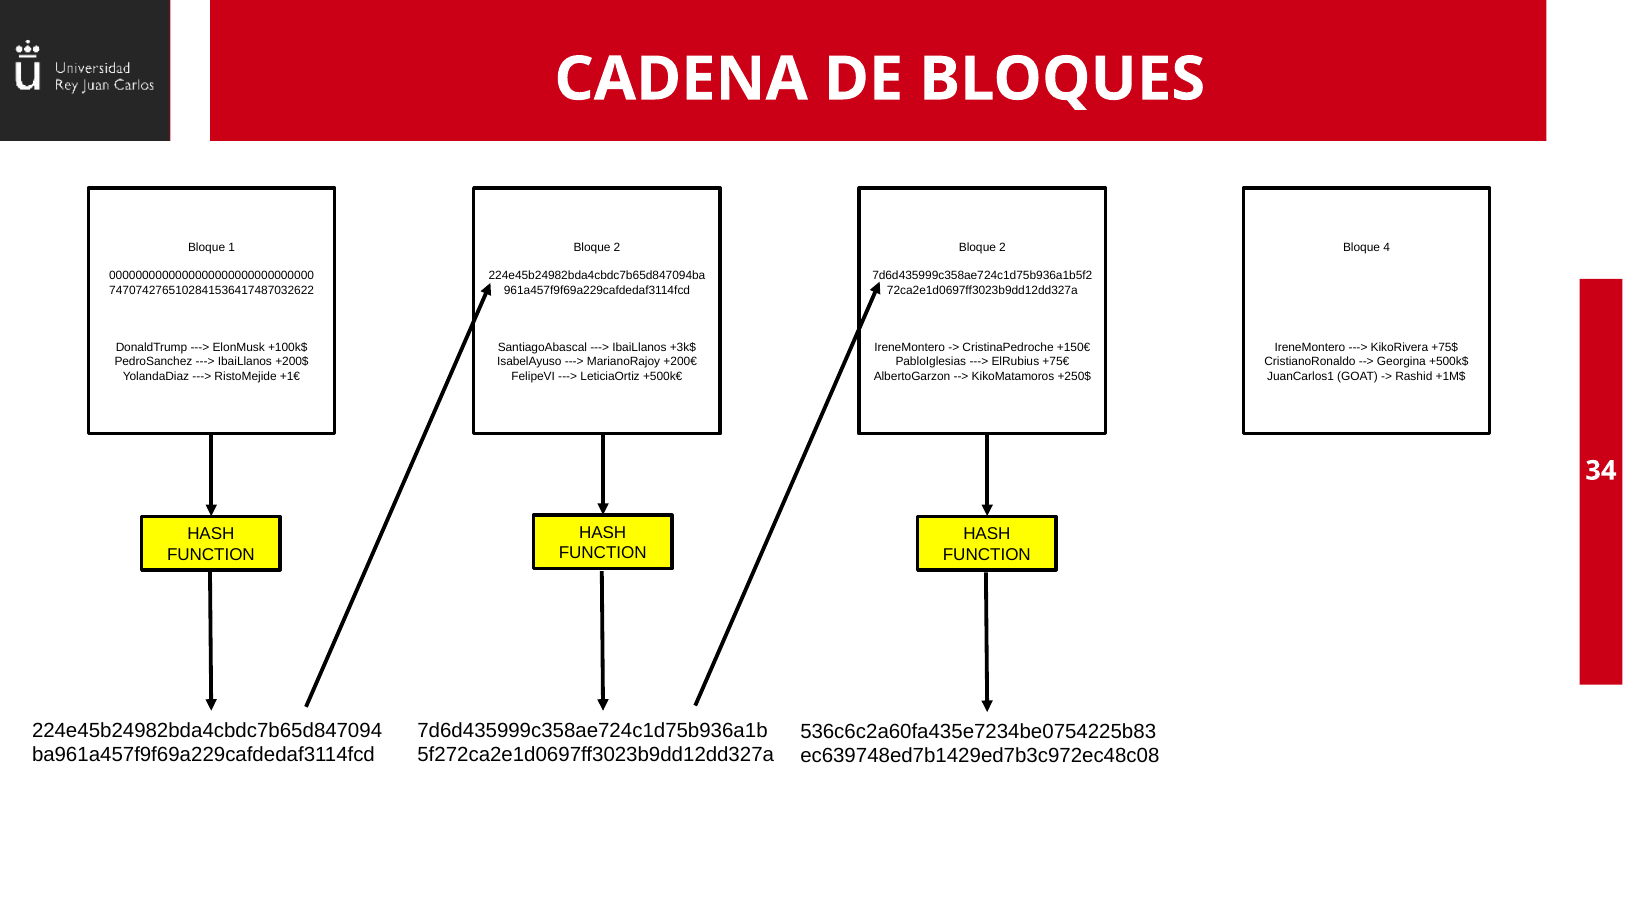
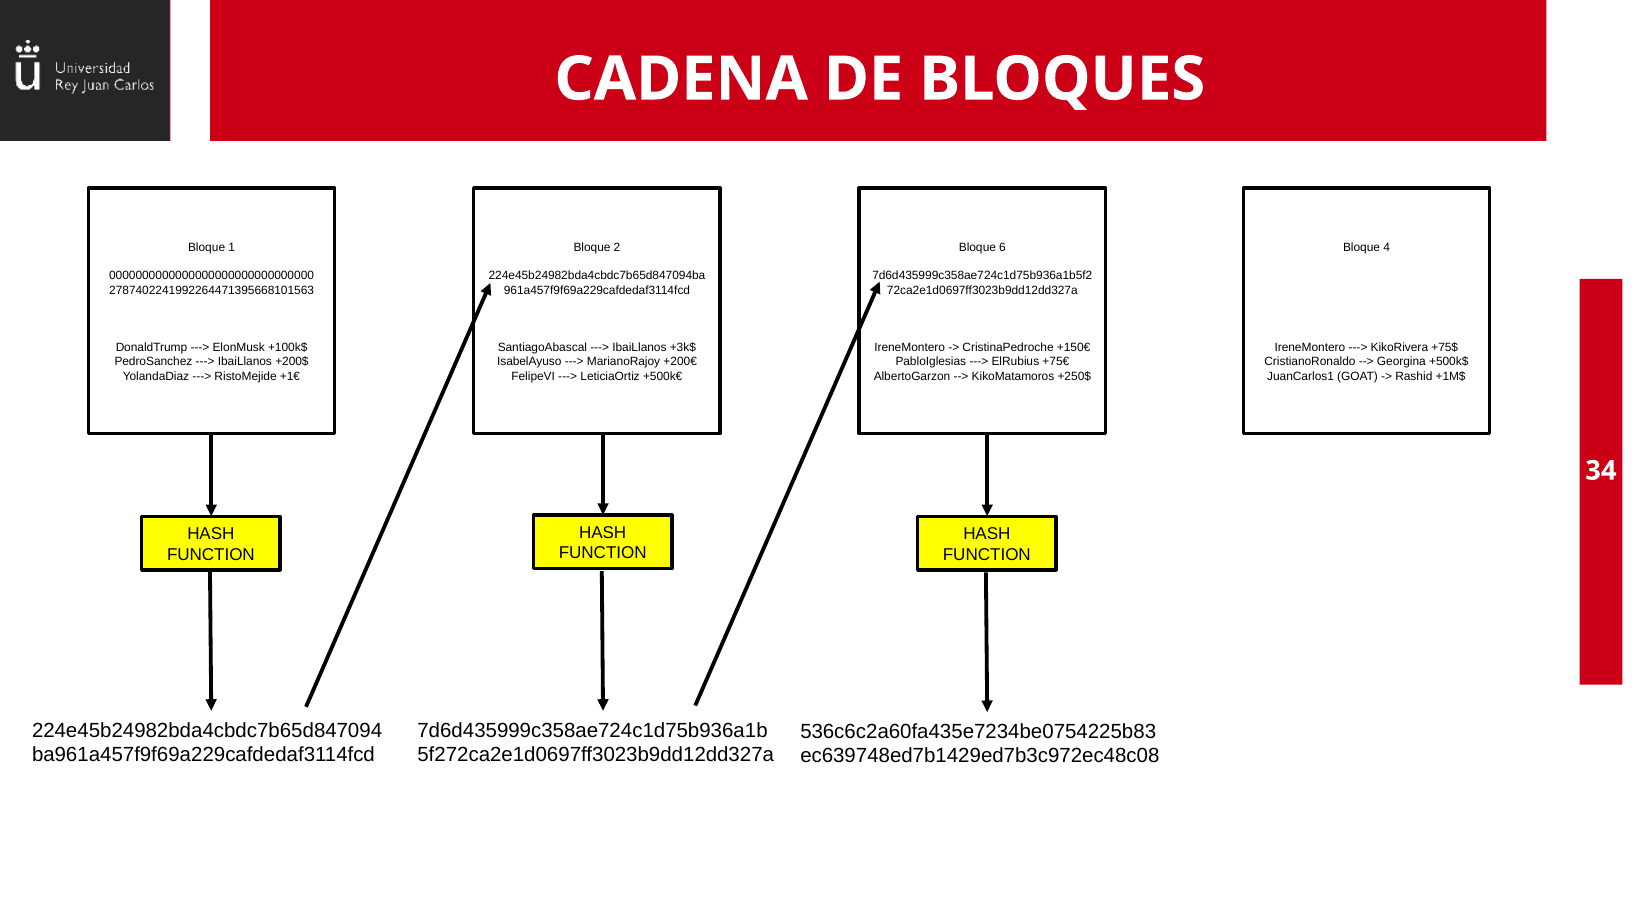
2 at (1002, 247): 2 -> 6
7470742765102841536417487032622: 7470742765102841536417487032622 -> 2787402241992264471395668101563
